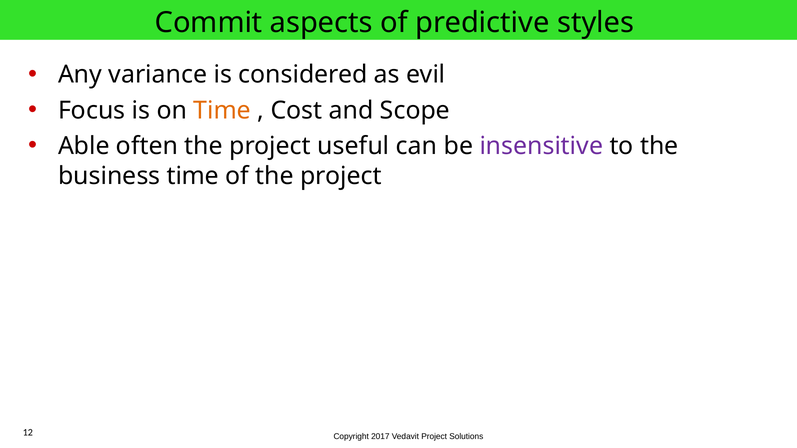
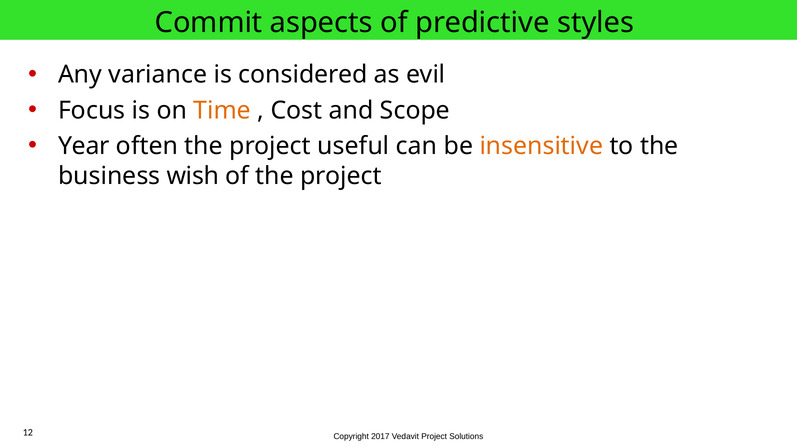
Able: Able -> Year
insensitive colour: purple -> orange
business time: time -> wish
